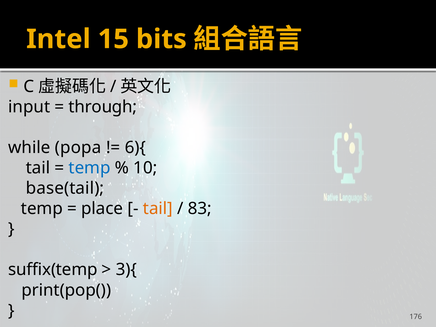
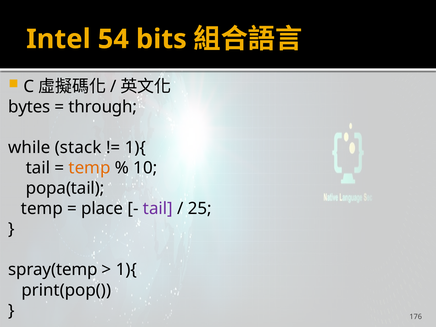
15: 15 -> 54
input: input -> bytes
popa: popa -> stack
6){ at (135, 148): 6){ -> 1){
temp at (90, 168) colour: blue -> orange
base(tail: base(tail -> popa(tail
tail at (158, 209) colour: orange -> purple
83: 83 -> 25
suffix(temp: suffix(temp -> spray(temp
3){ at (126, 270): 3){ -> 1){
